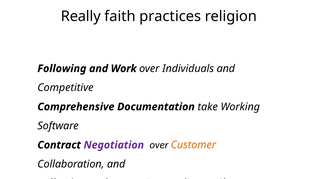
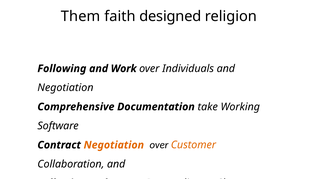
Really: Really -> Them
practices: practices -> designed
Competitive at (65, 88): Competitive -> Negotiation
Negotiation at (114, 145) colour: purple -> orange
